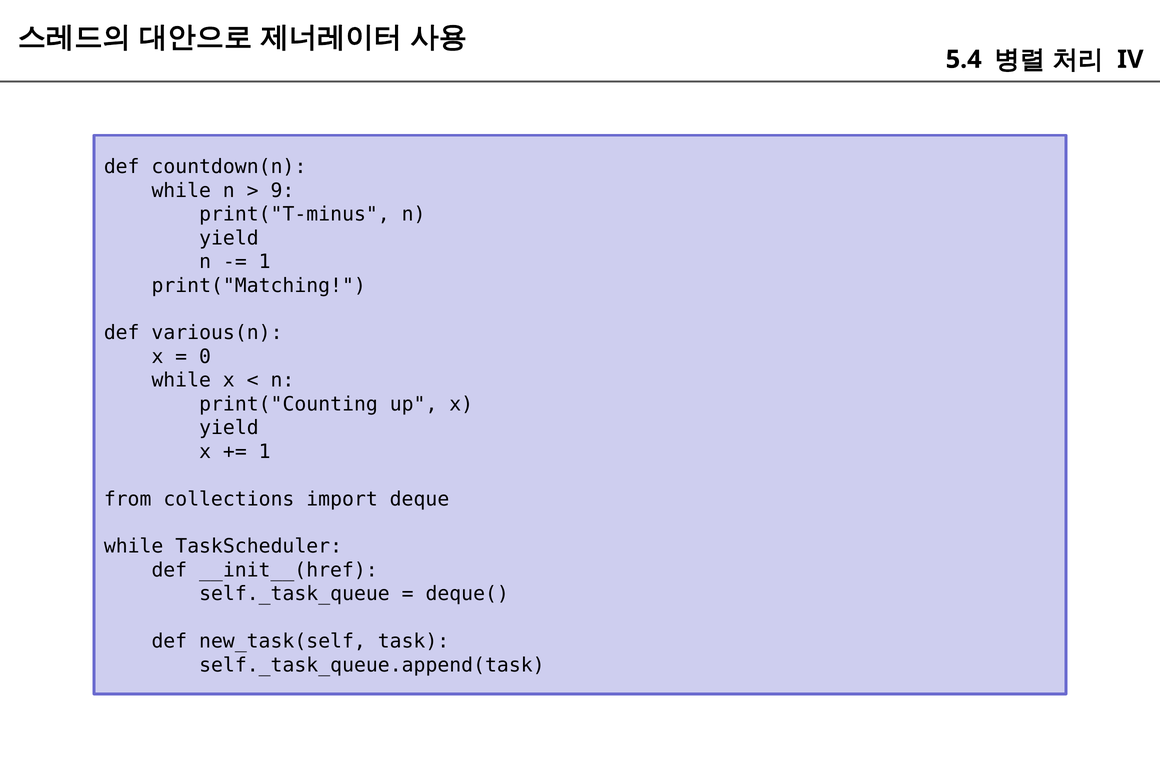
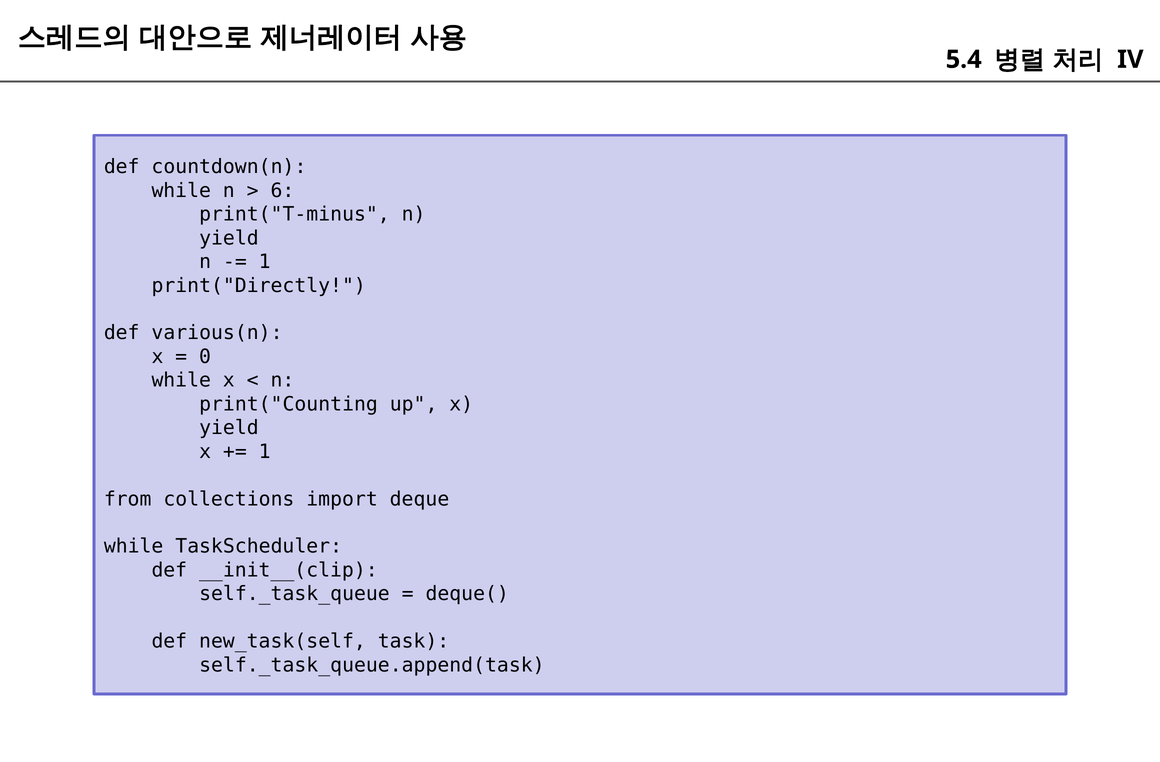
9: 9 -> 6
print("Matching: print("Matching -> print("Directly
__init__(href: __init__(href -> __init__(clip
